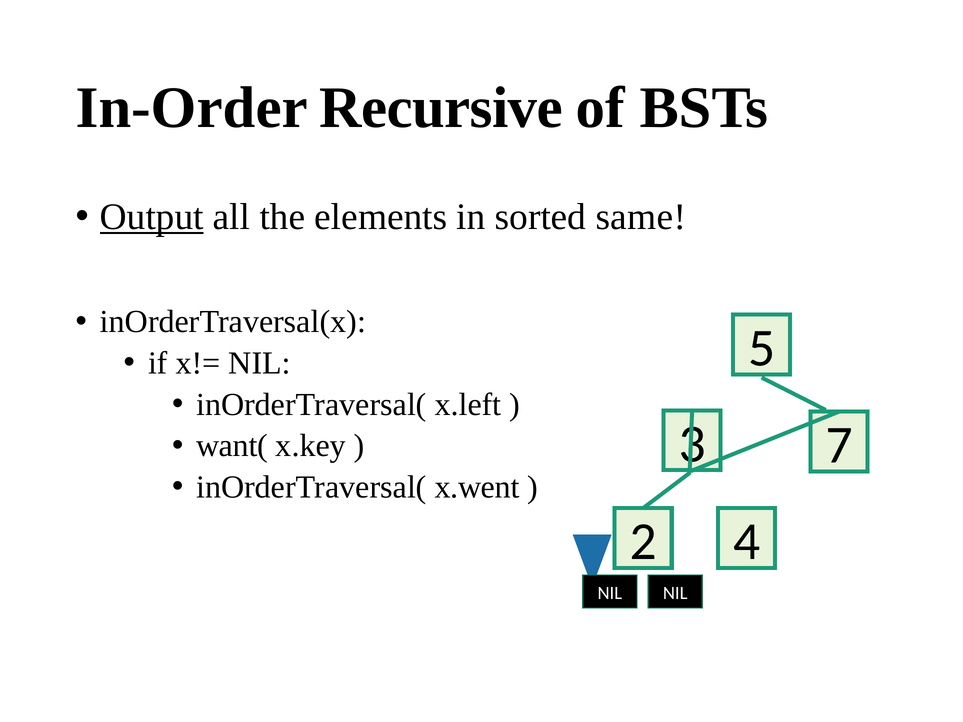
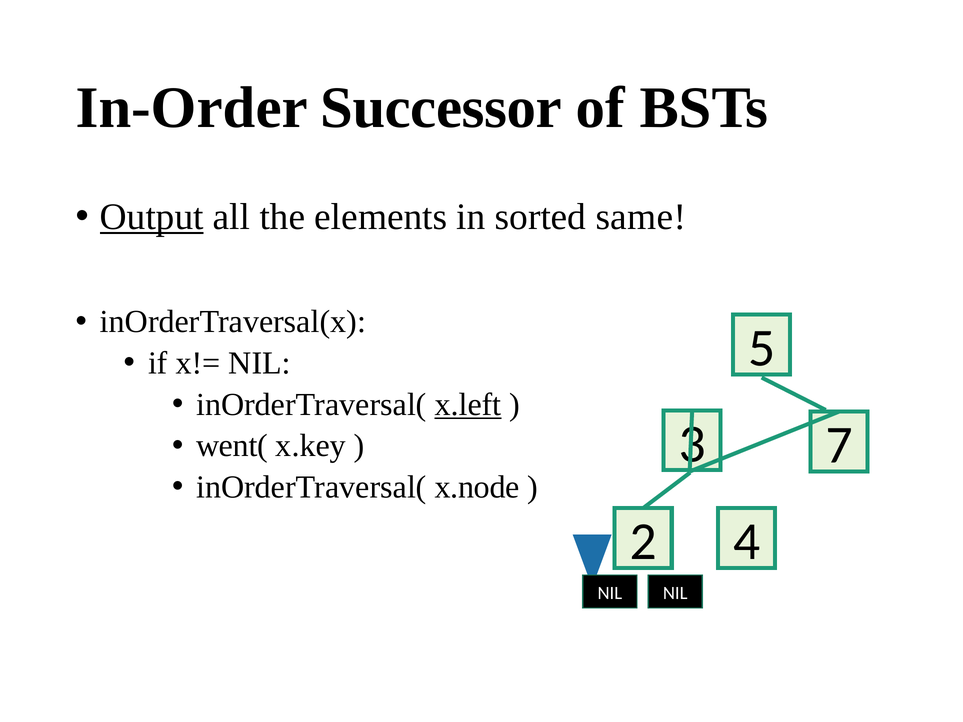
Recursive: Recursive -> Successor
x.left underline: none -> present
want(: want( -> went(
x.went: x.went -> x.node
